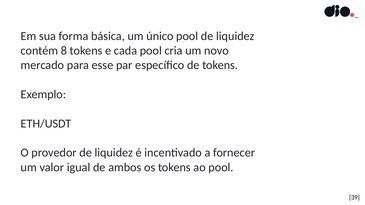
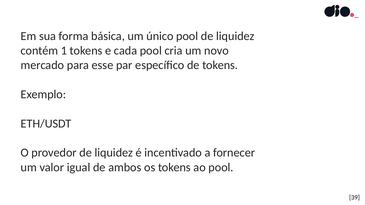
8: 8 -> 1
